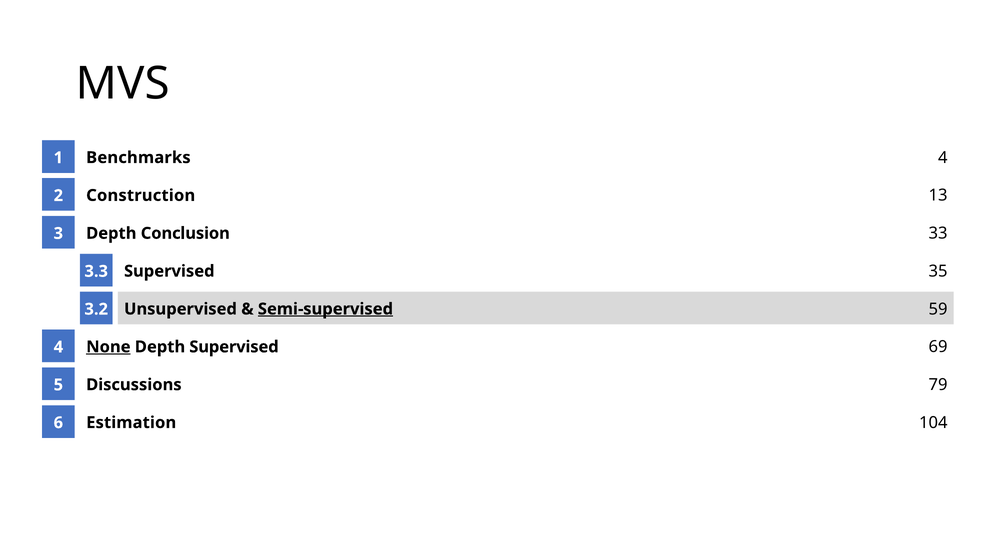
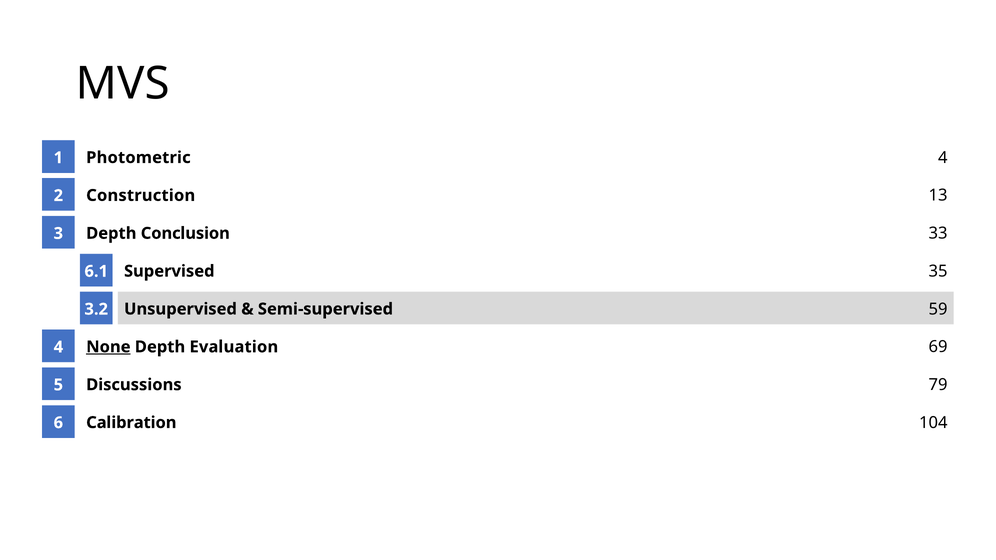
Benchmarks: Benchmarks -> Photometric
3.3: 3.3 -> 6.1
Semi-supervised underline: present -> none
Depth Supervised: Supervised -> Evaluation
Estimation: Estimation -> Calibration
